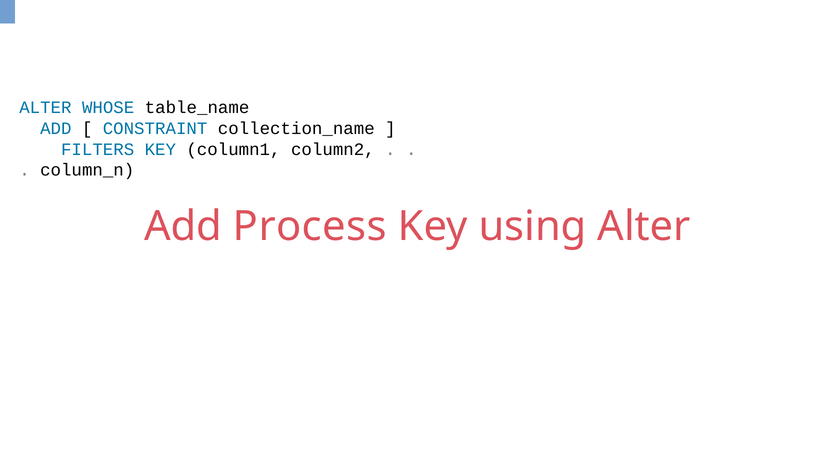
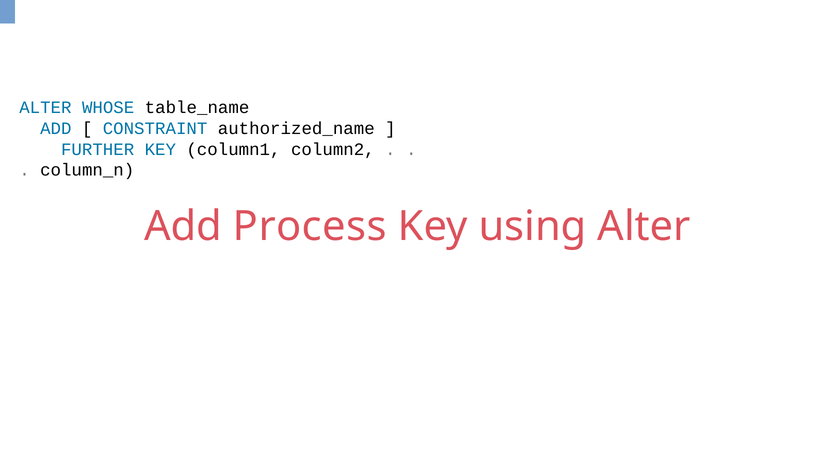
collection_name: collection_name -> authorized_name
FILTERS: FILTERS -> FURTHER
